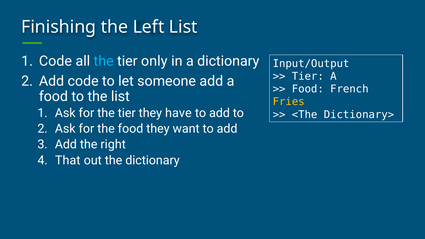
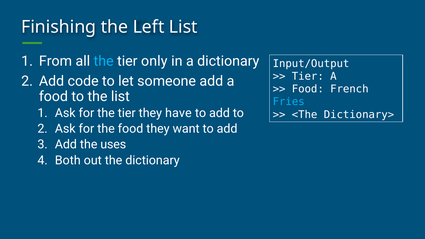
Code at (55, 61): Code -> From
Fries colour: yellow -> light blue
right: right -> uses
That: That -> Both
